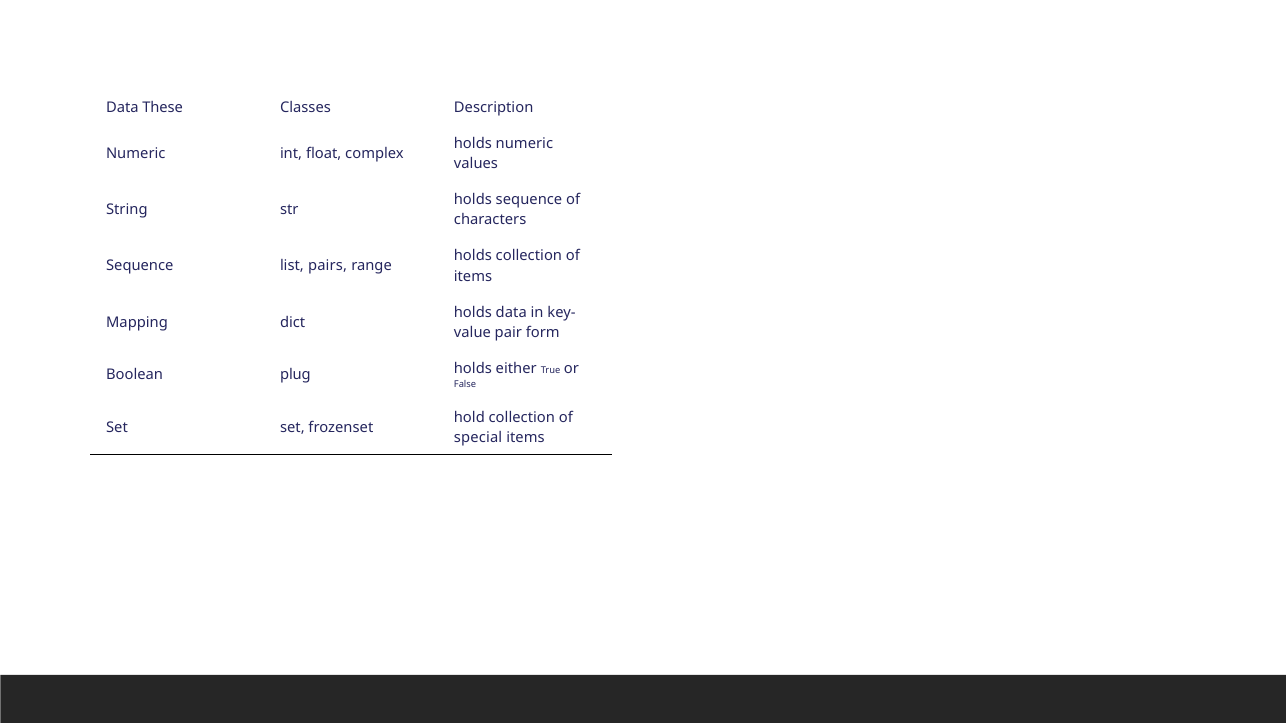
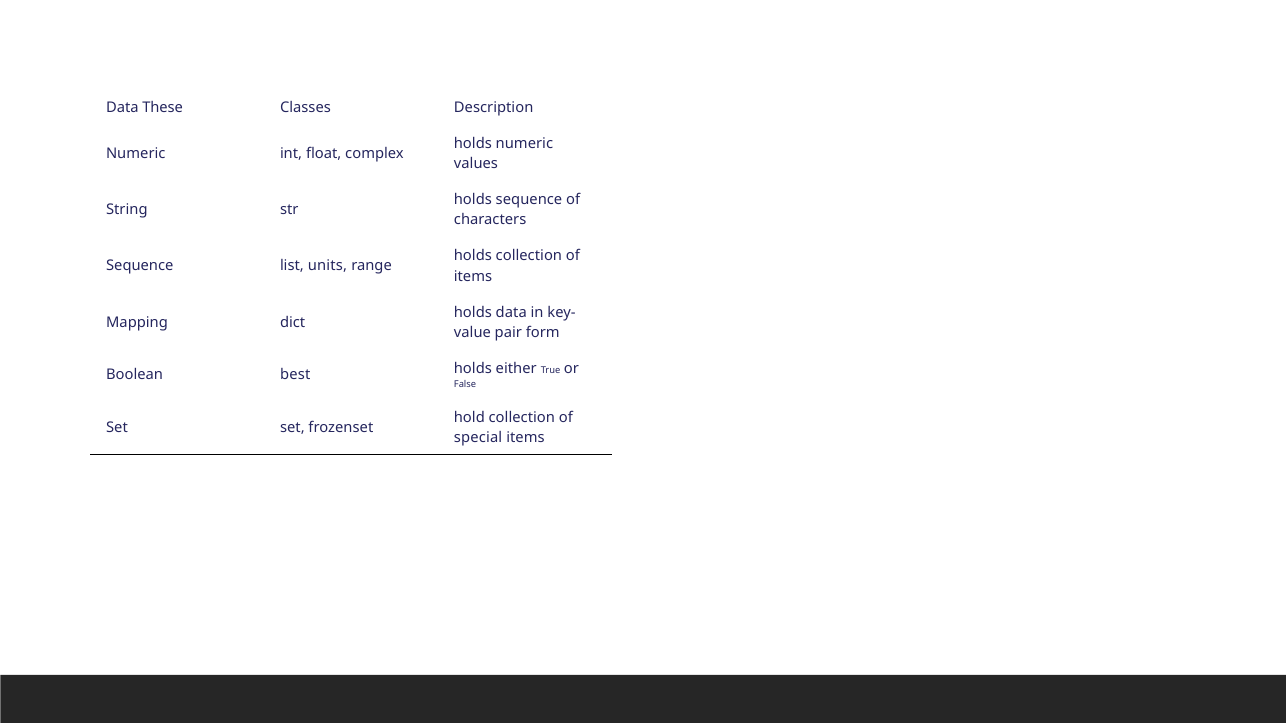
pairs: pairs -> units
plug: plug -> best
